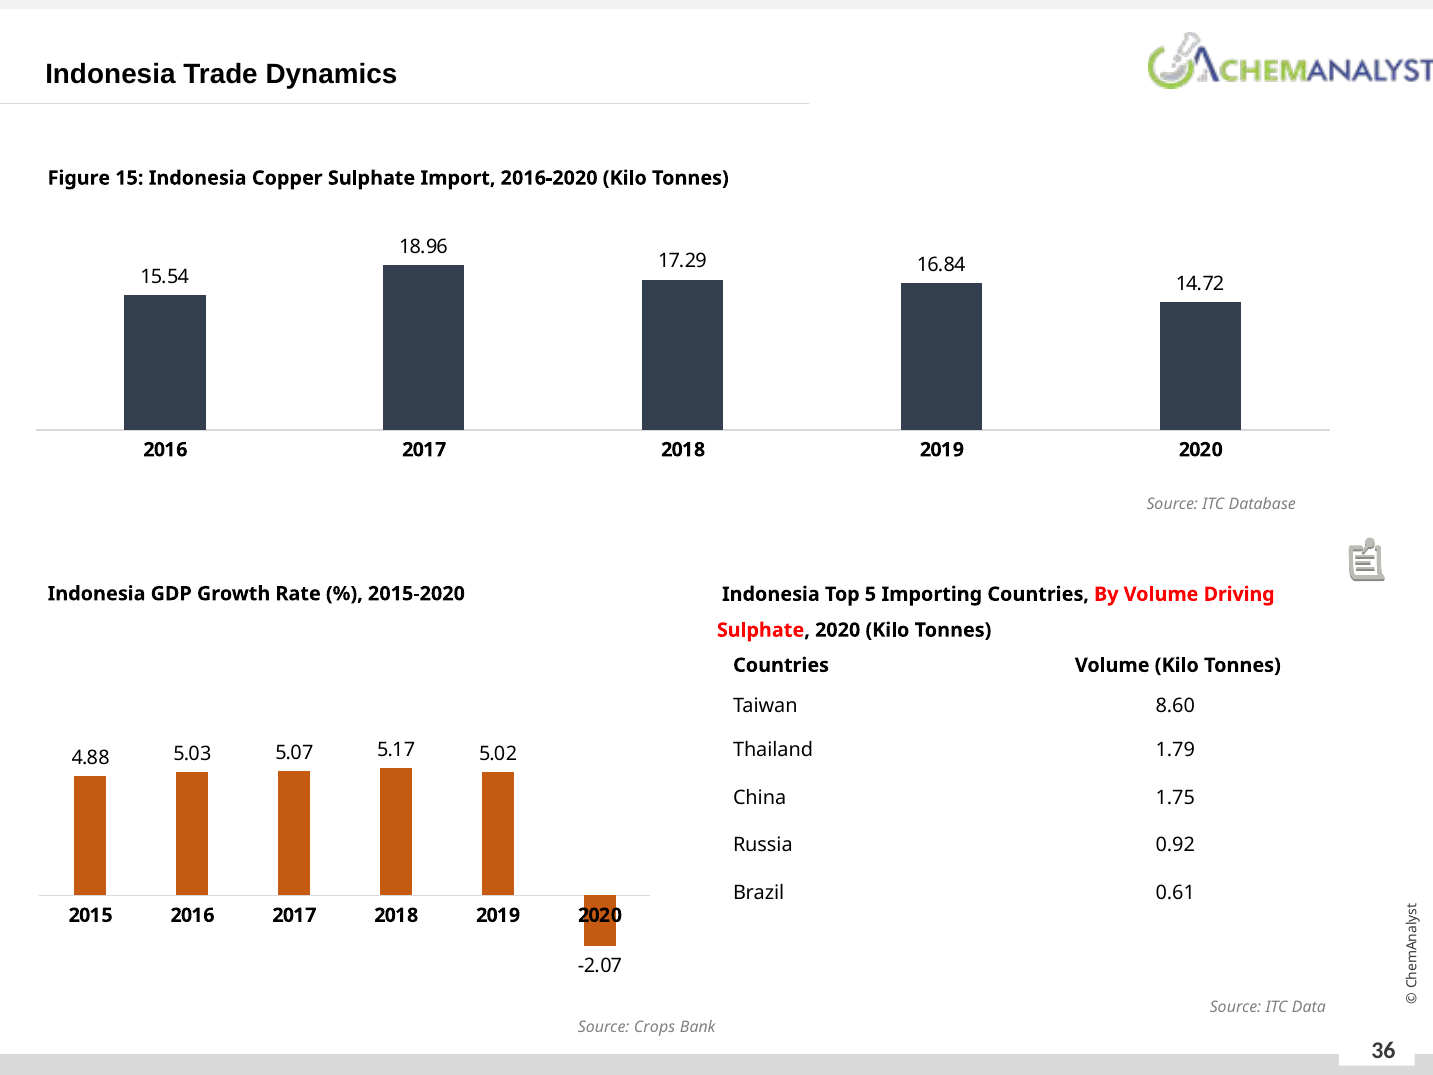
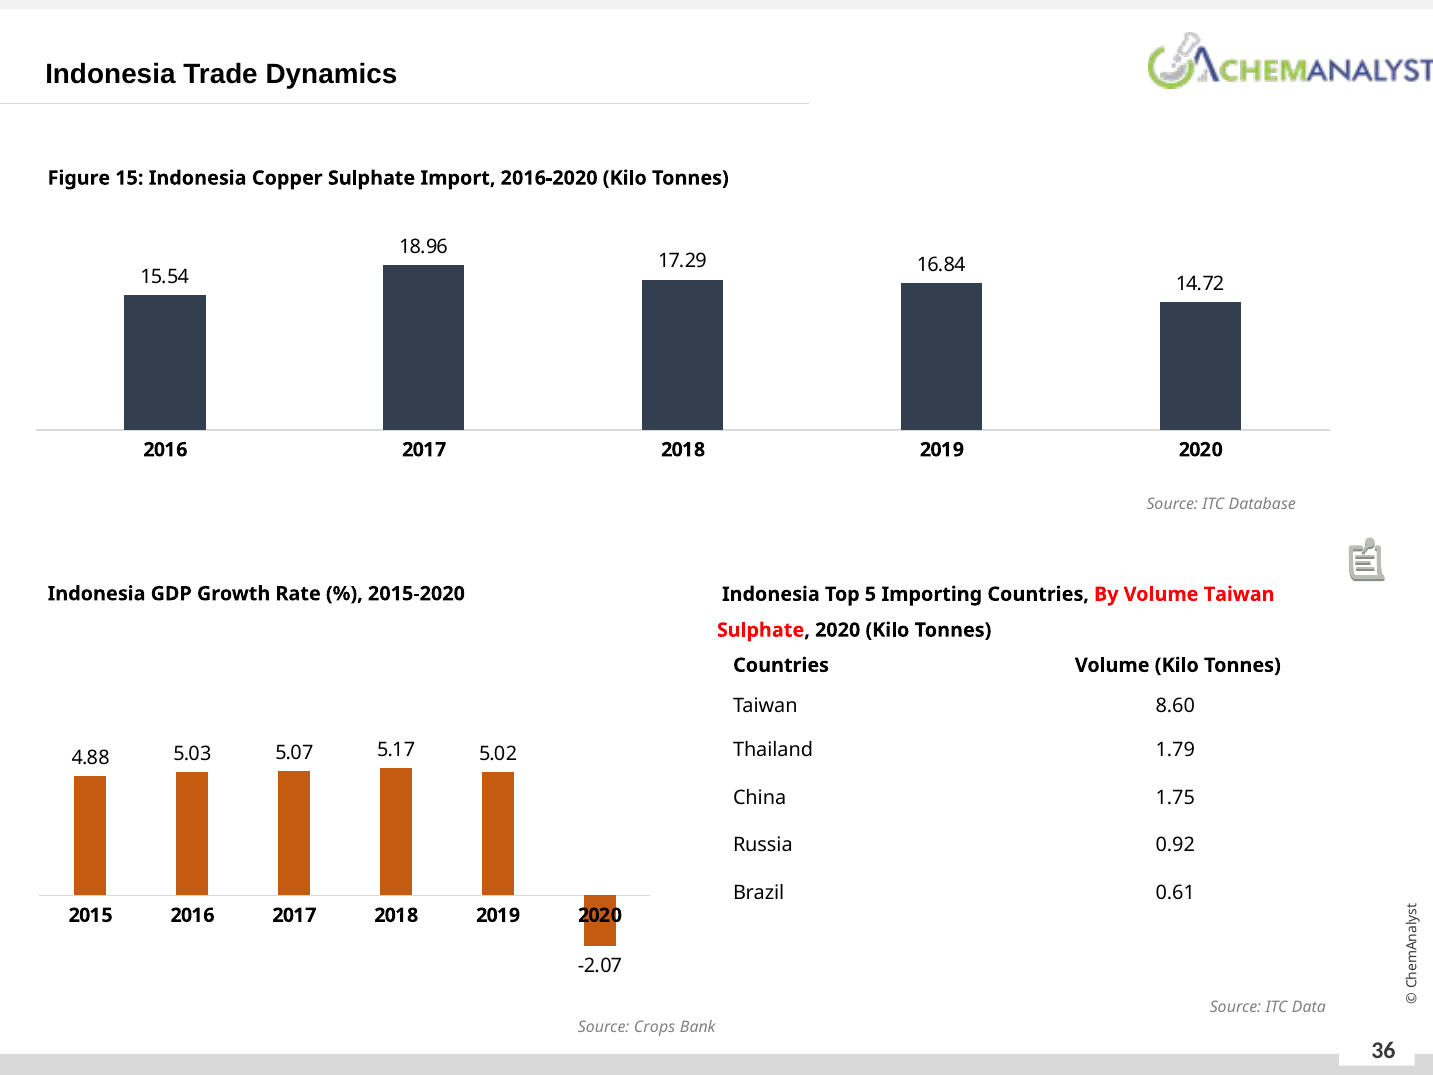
Volume Driving: Driving -> Taiwan
